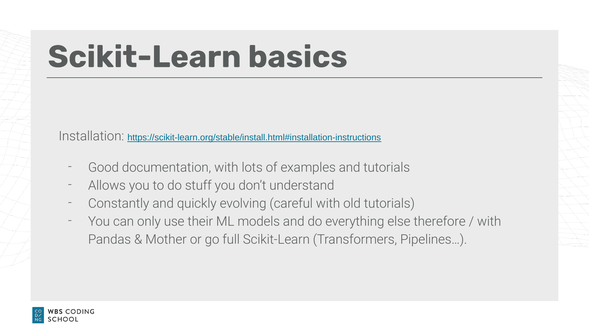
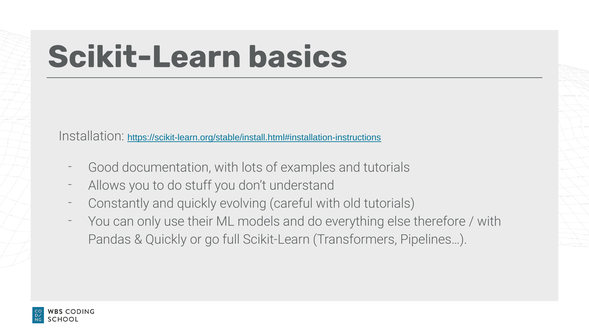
Mother at (166, 240): Mother -> Quickly
